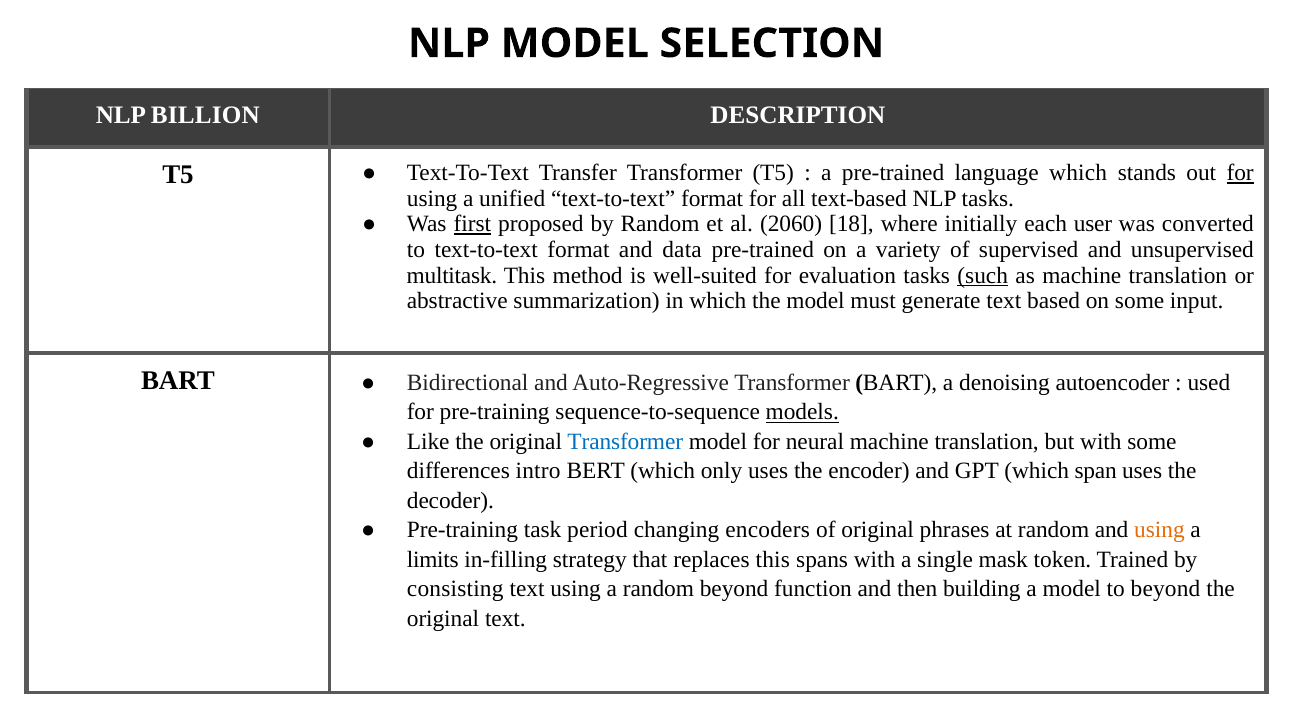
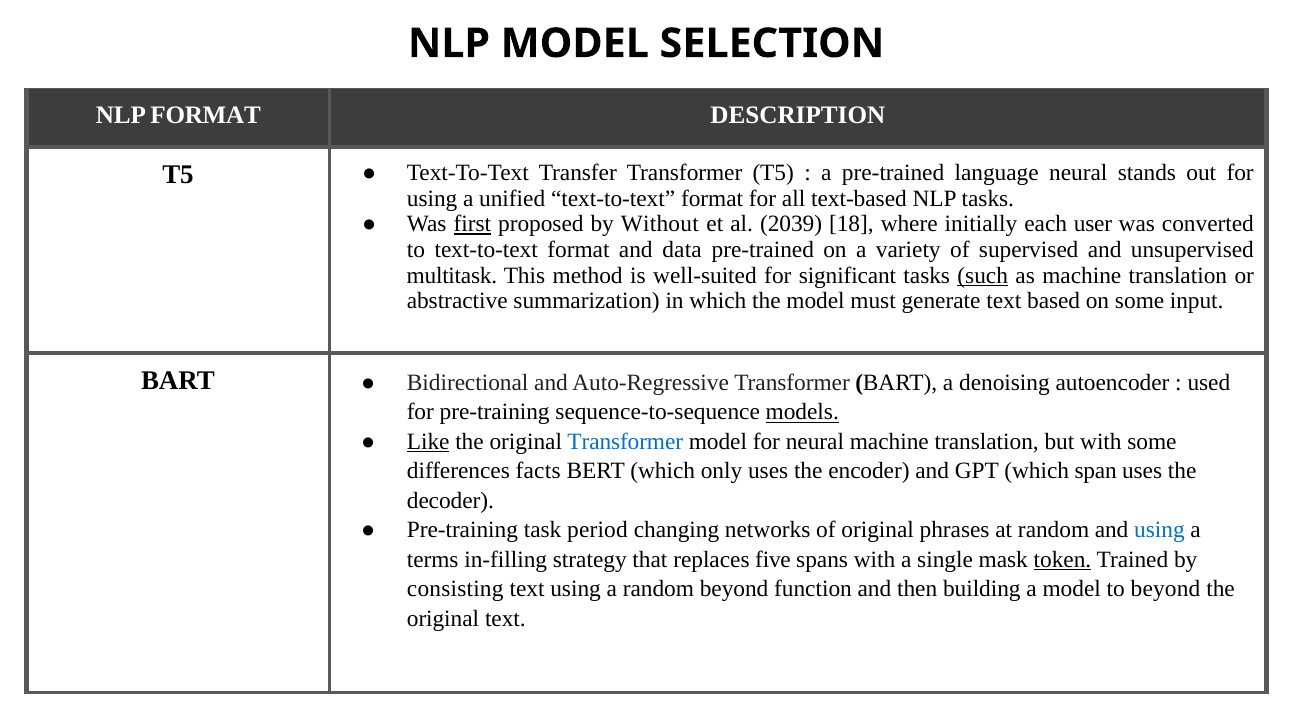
NLP BILLION: BILLION -> FORMAT
language which: which -> neural
for at (1240, 173) underline: present -> none
by Random: Random -> Without
2060: 2060 -> 2039
evaluation: evaluation -> significant
Like underline: none -> present
intro: intro -> facts
encoders: encoders -> networks
using at (1159, 530) colour: orange -> blue
limits: limits -> terms
replaces this: this -> five
token underline: none -> present
